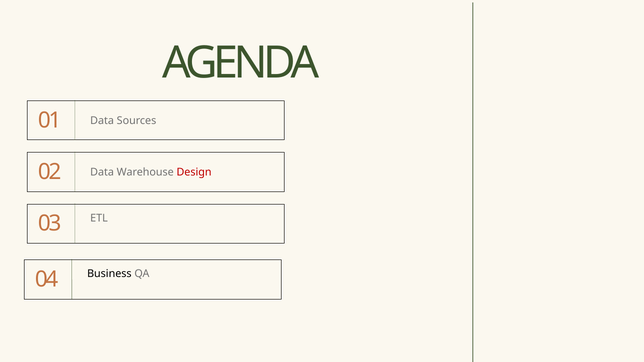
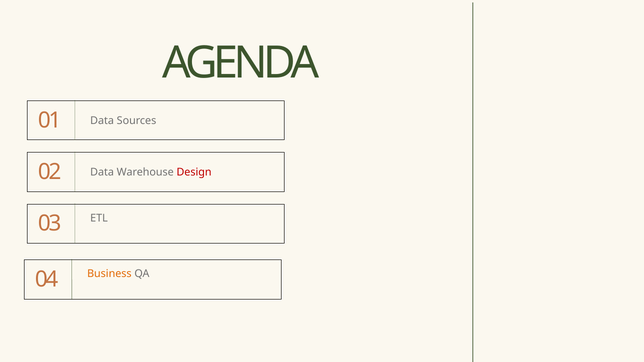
Business colour: black -> orange
